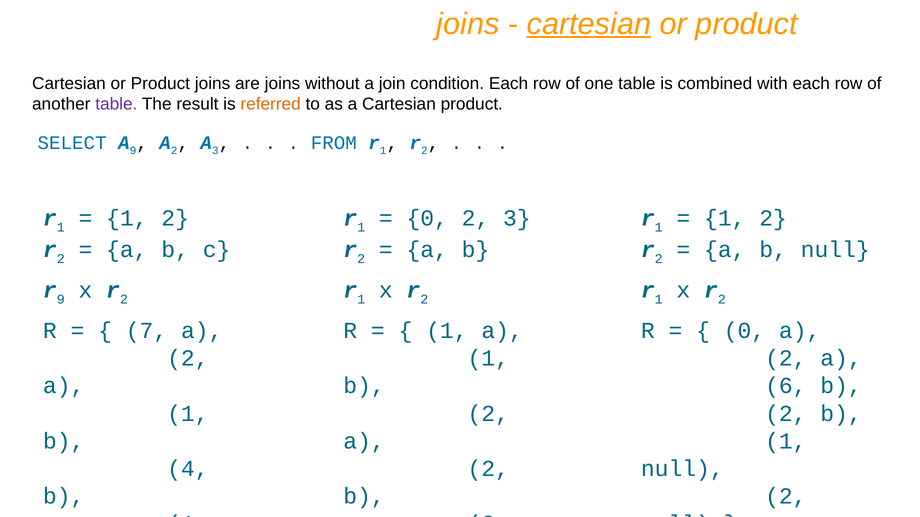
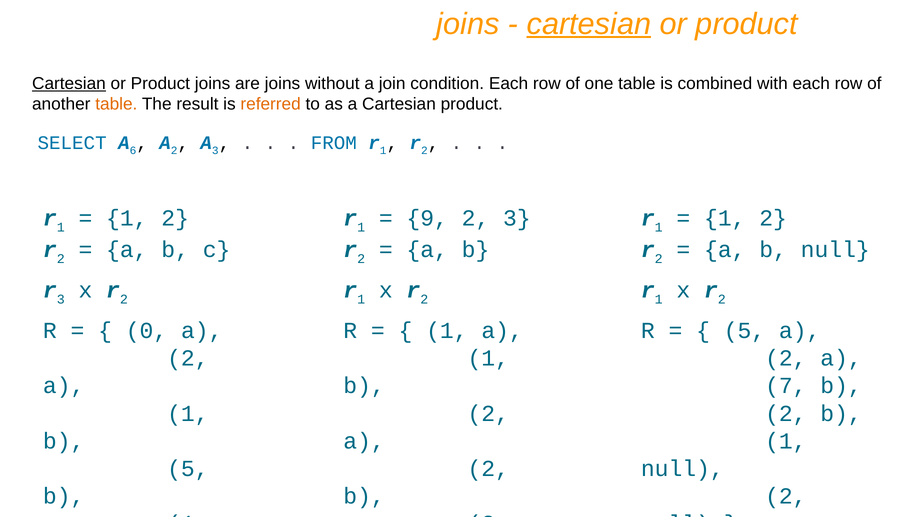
Cartesian at (69, 84) underline: none -> present
table at (116, 104) colour: purple -> orange
A 9: 9 -> 6
0 at (427, 219): 0 -> 9
r 9: 9 -> 3
7: 7 -> 0
0 at (744, 331): 0 -> 5
6: 6 -> 7
4 at (188, 469): 4 -> 5
